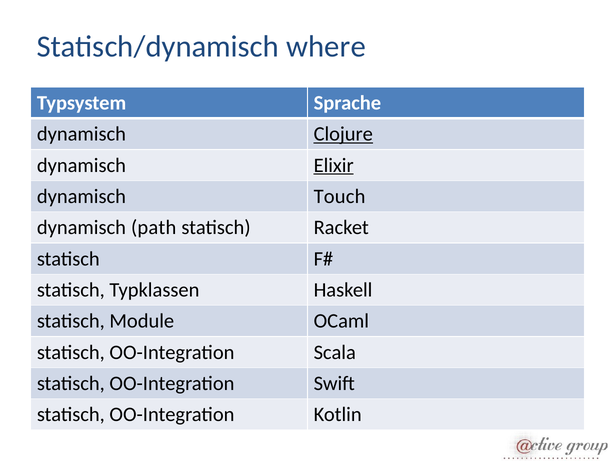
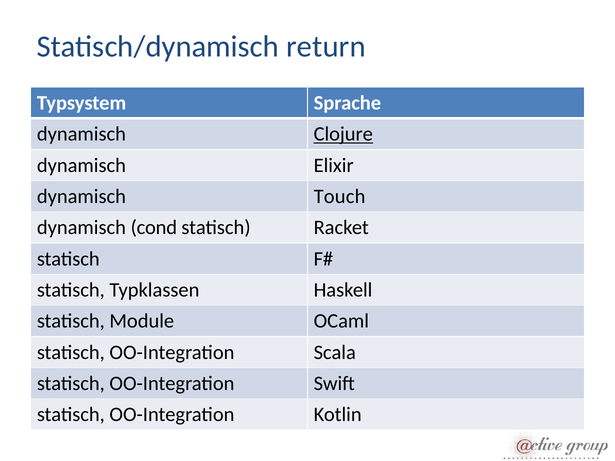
where: where -> return
Elixir underline: present -> none
path: path -> cond
